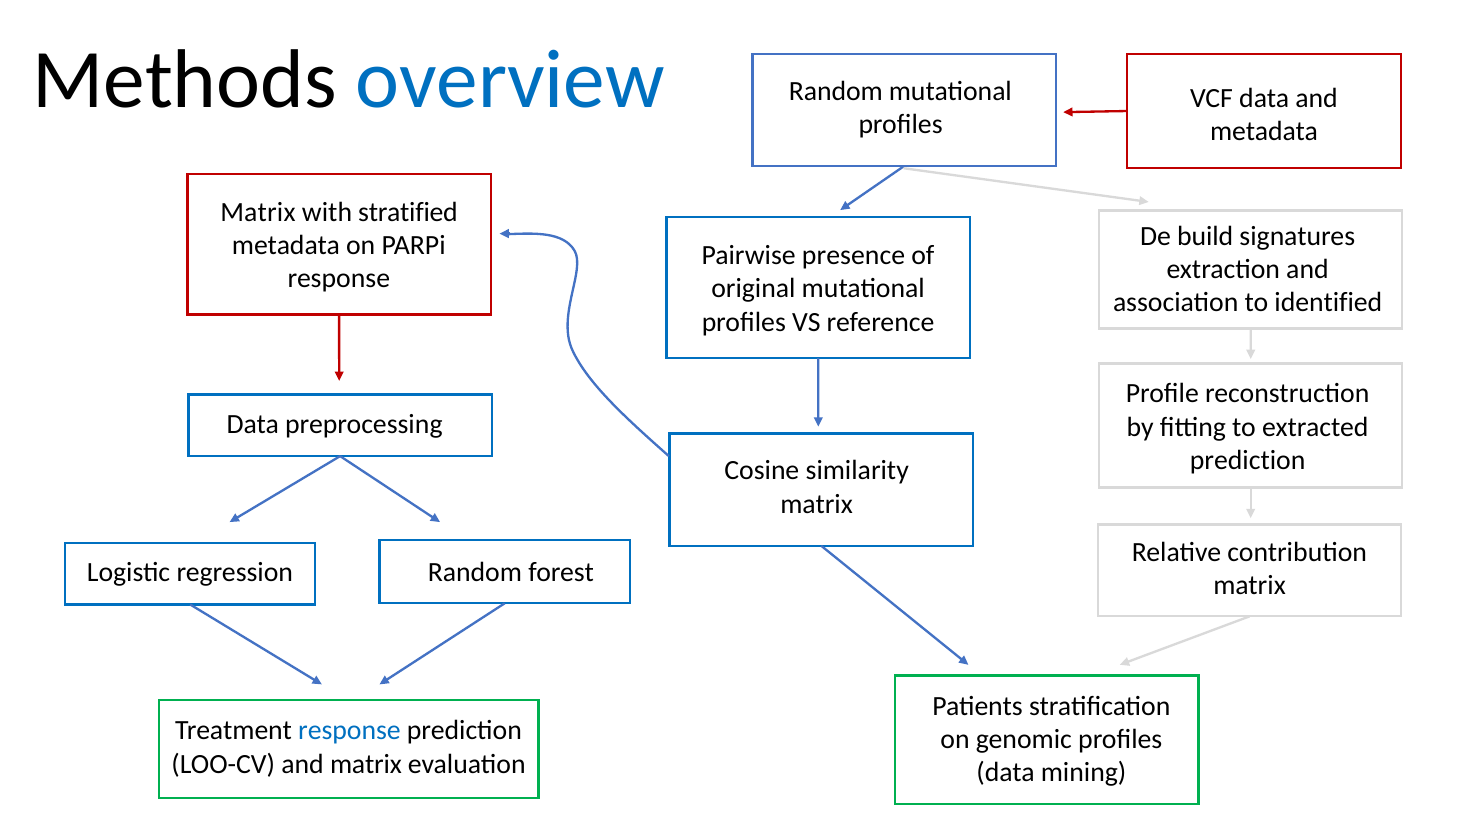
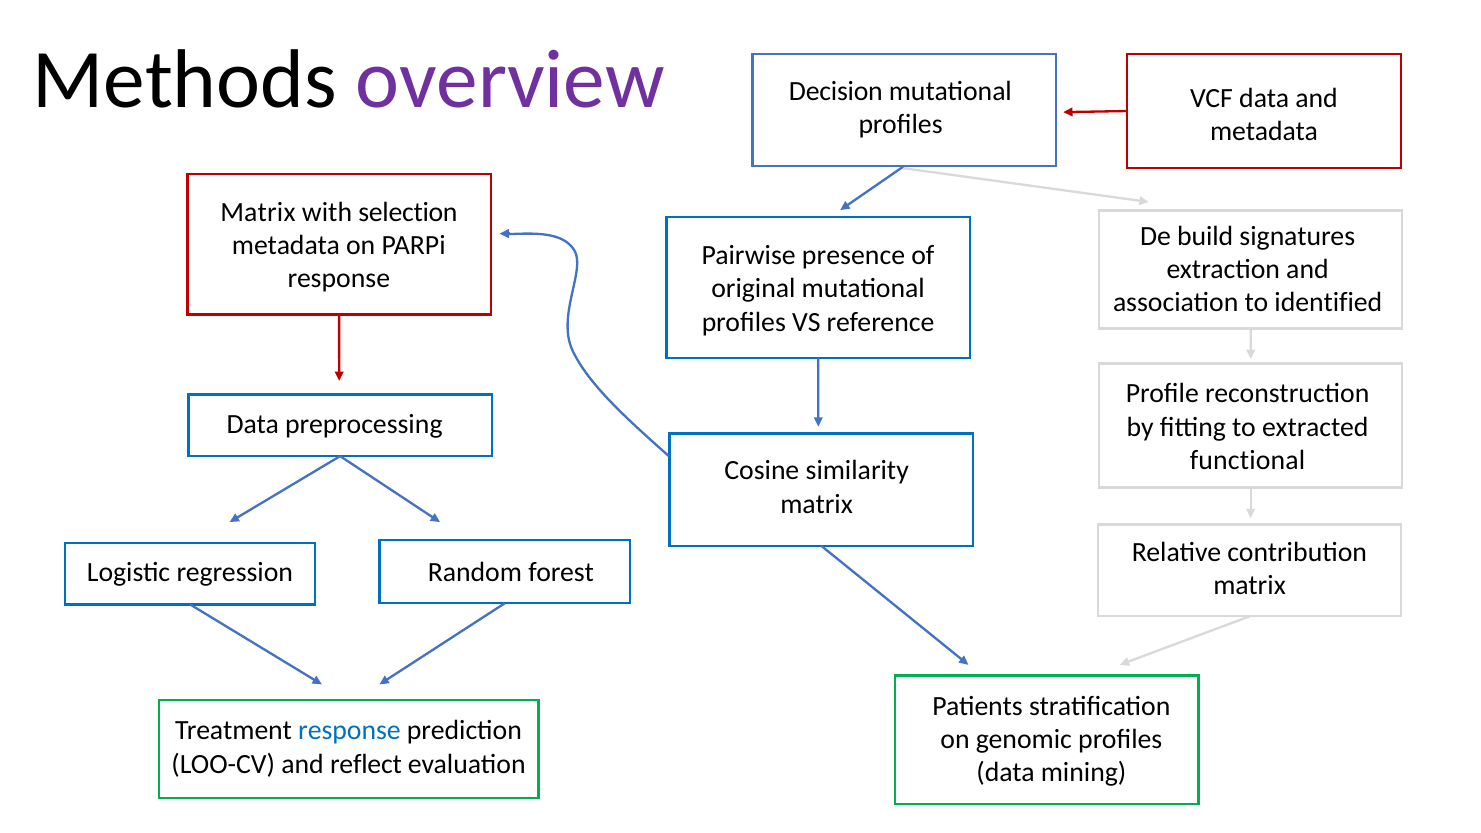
overview colour: blue -> purple
Random at (836, 91): Random -> Decision
stratified: stratified -> selection
prediction at (1248, 460): prediction -> functional
and matrix: matrix -> reflect
